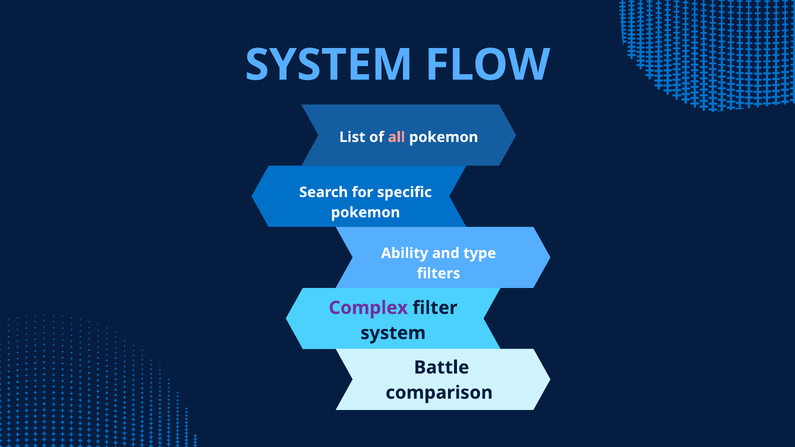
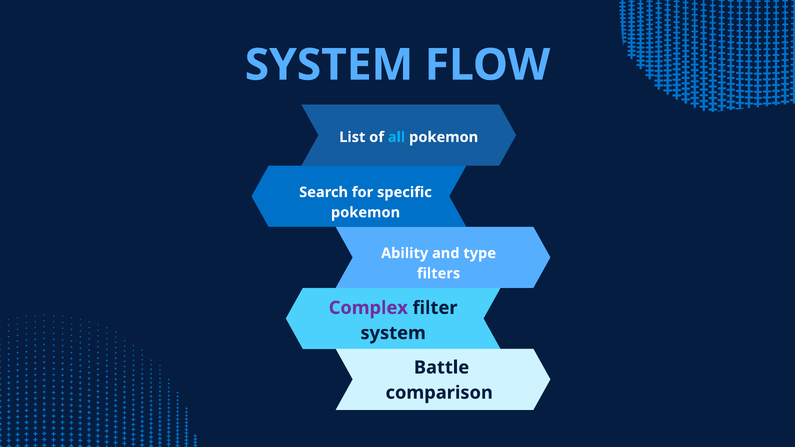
all colour: pink -> light blue
